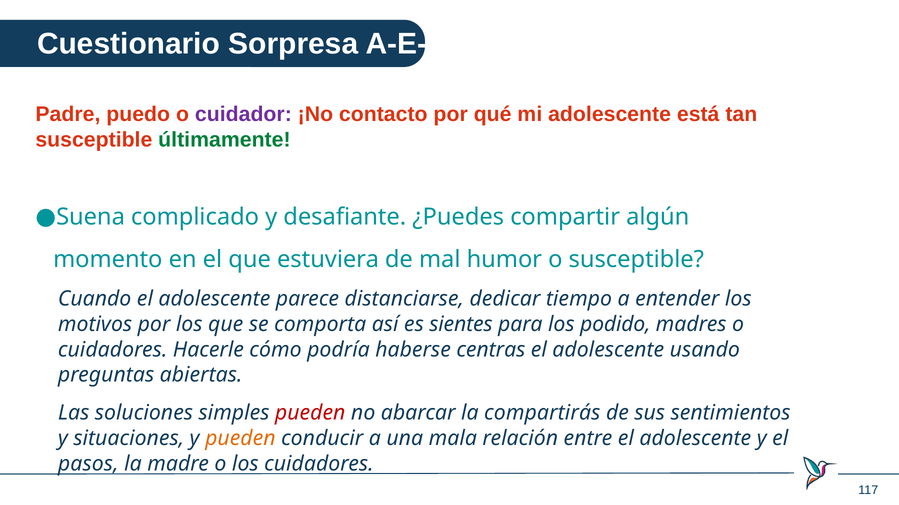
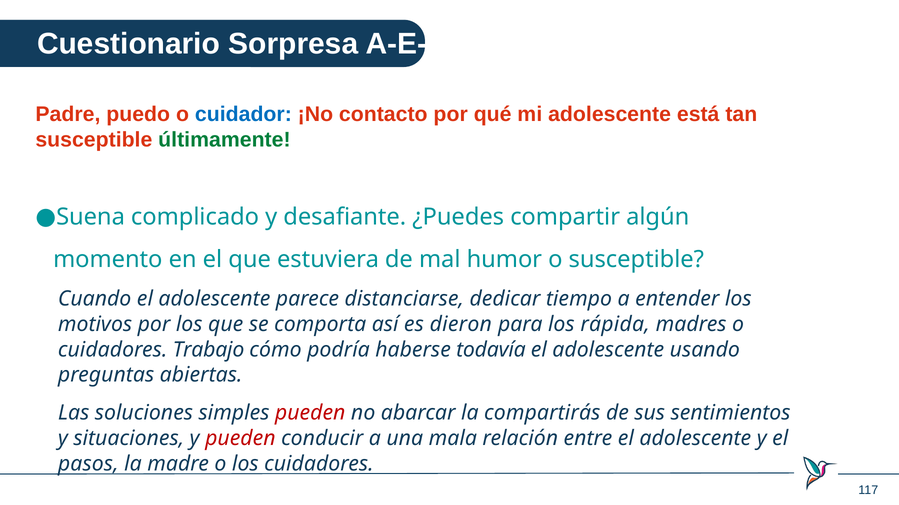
cuidador colour: purple -> blue
sientes: sientes -> dieron
podido: podido -> rápida
Hacerle: Hacerle -> Trabajo
centras: centras -> todavía
pueden at (240, 439) colour: orange -> red
